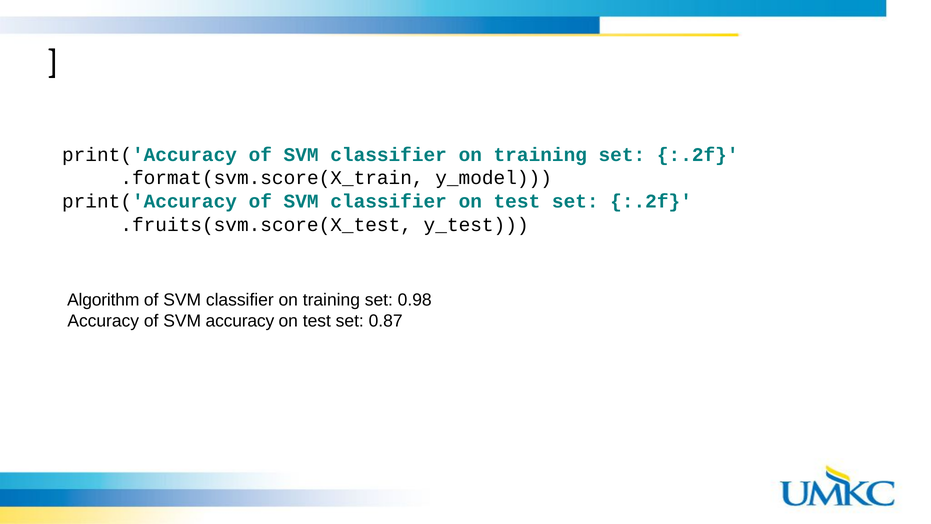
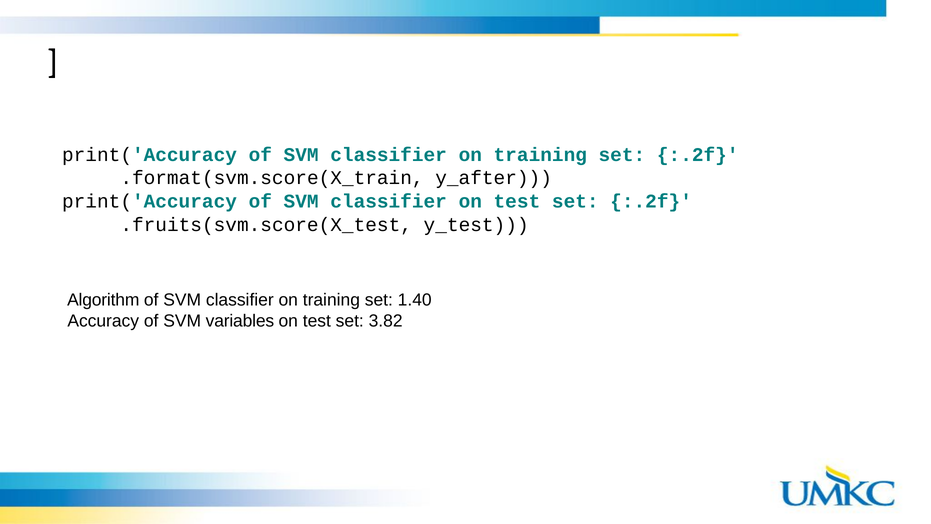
y_model: y_model -> y_after
0.98: 0.98 -> 1.40
SVM accuracy: accuracy -> variables
0.87: 0.87 -> 3.82
